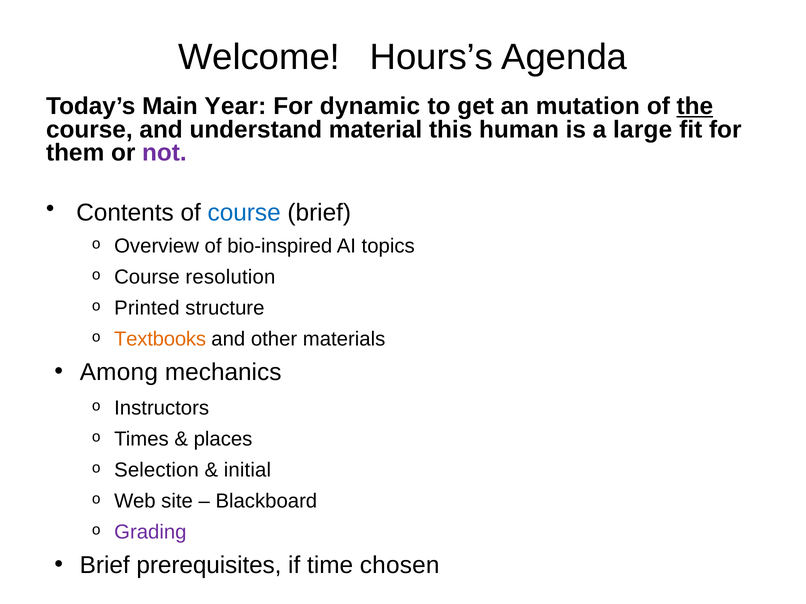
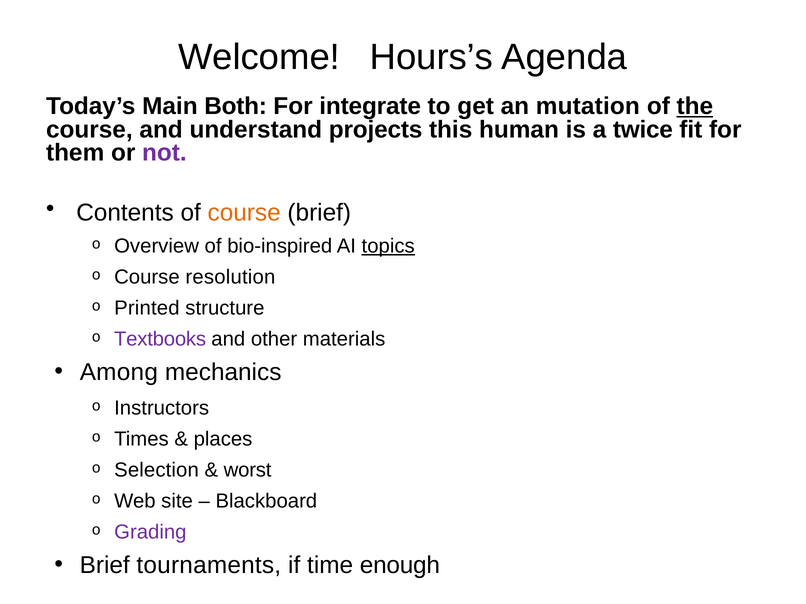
Year: Year -> Both
dynamic: dynamic -> integrate
material: material -> projects
large: large -> twice
course at (244, 213) colour: blue -> orange
topics underline: none -> present
Textbooks colour: orange -> purple
initial: initial -> worst
prerequisites: prerequisites -> tournaments
chosen: chosen -> enough
